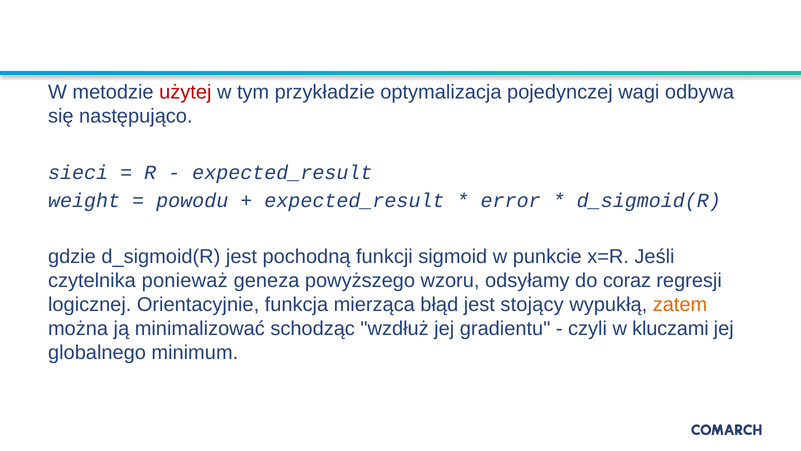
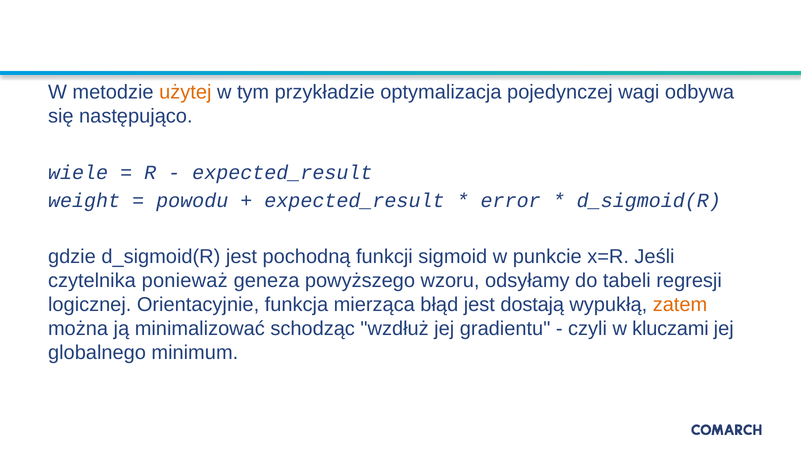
użytej colour: red -> orange
sieci: sieci -> wiele
coraz: coraz -> tabeli
stojący: stojący -> dostają
